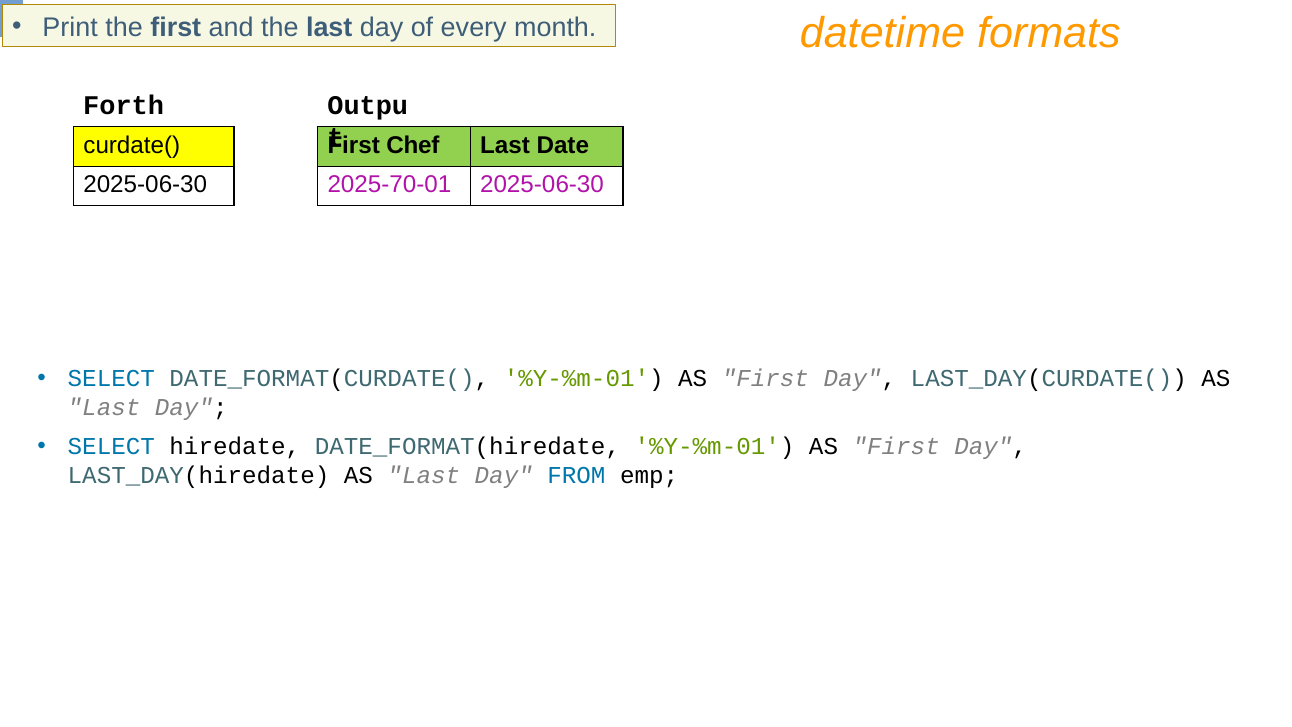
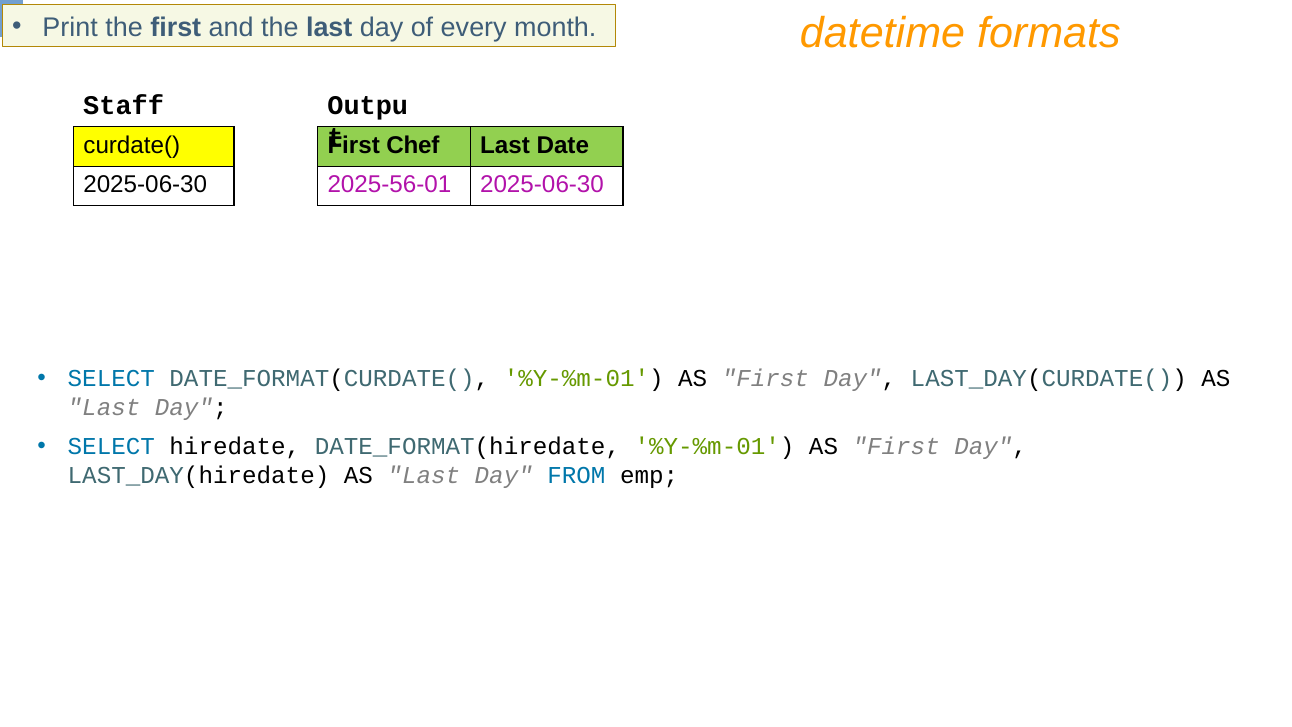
Forth: Forth -> Staff
2025-70-01: 2025-70-01 -> 2025-56-01
